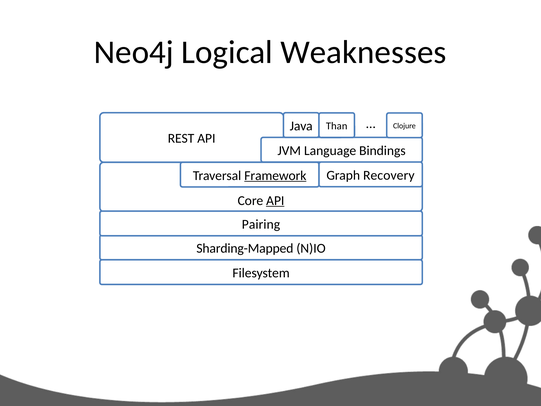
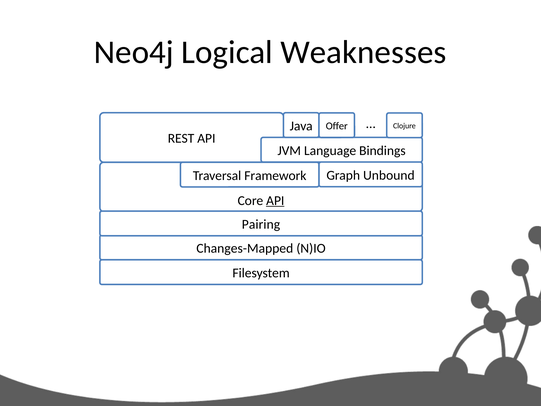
Than: Than -> Offer
Framework underline: present -> none
Recovery: Recovery -> Unbound
Sharding-Mapped: Sharding-Mapped -> Changes-Mapped
